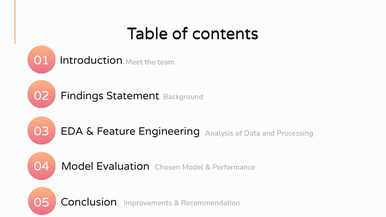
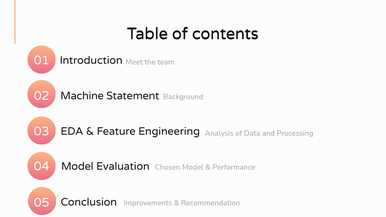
Findings: Findings -> Machine
